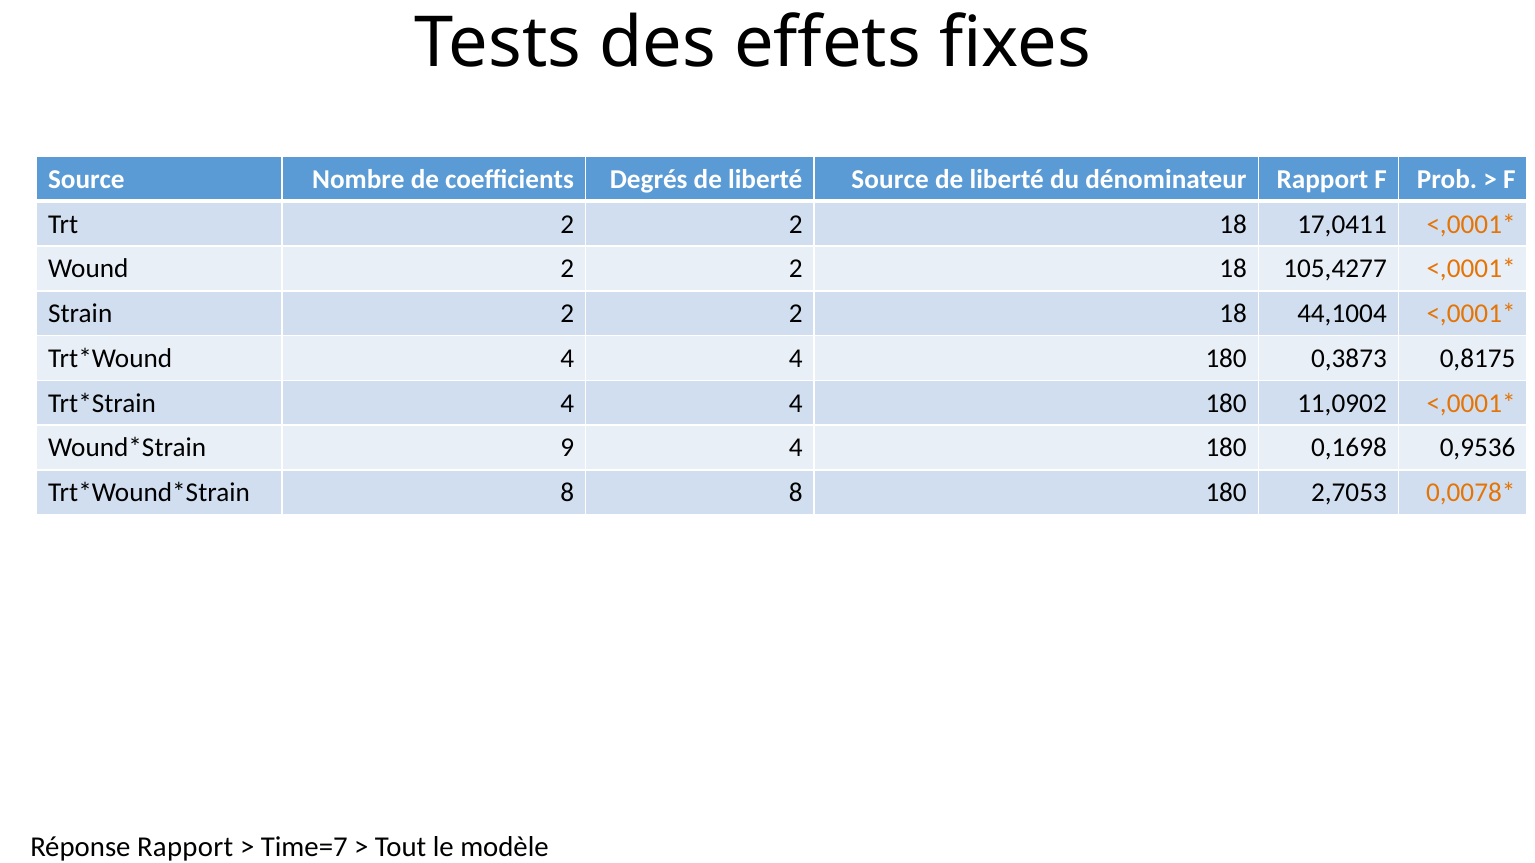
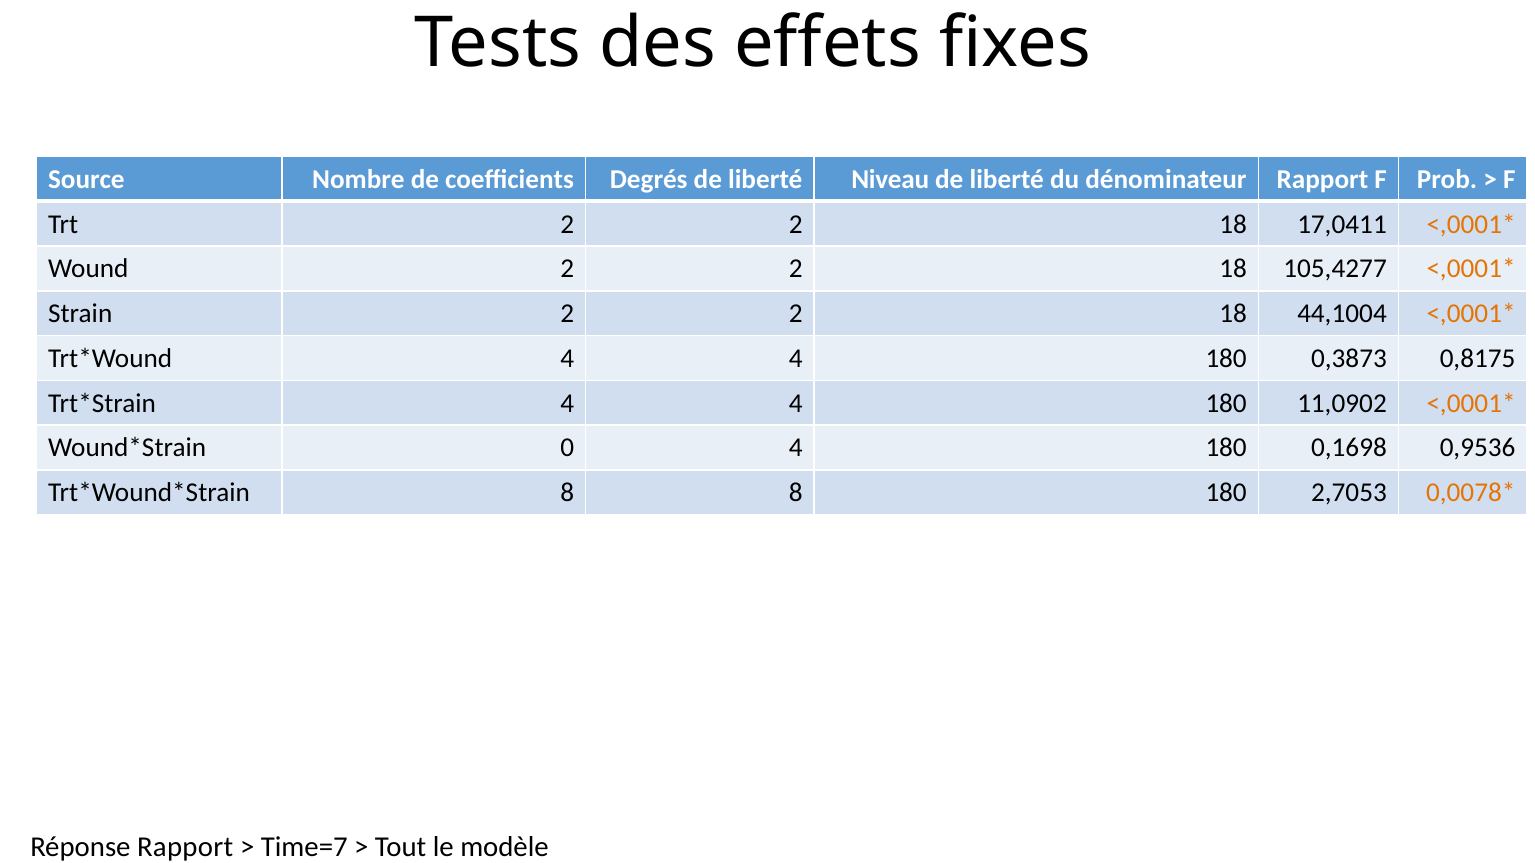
liberté Source: Source -> Niveau
9: 9 -> 0
